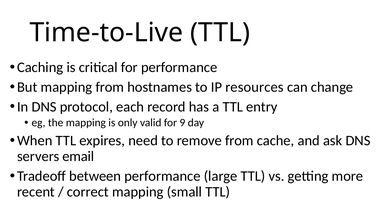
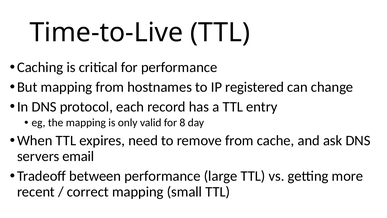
resources: resources -> registered
9: 9 -> 8
